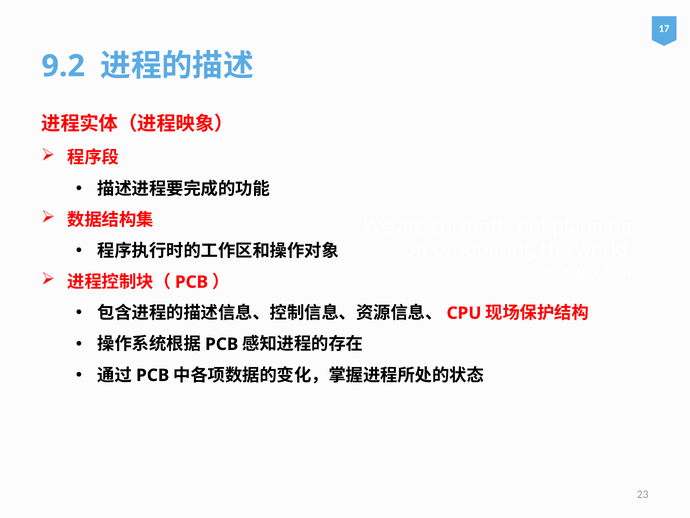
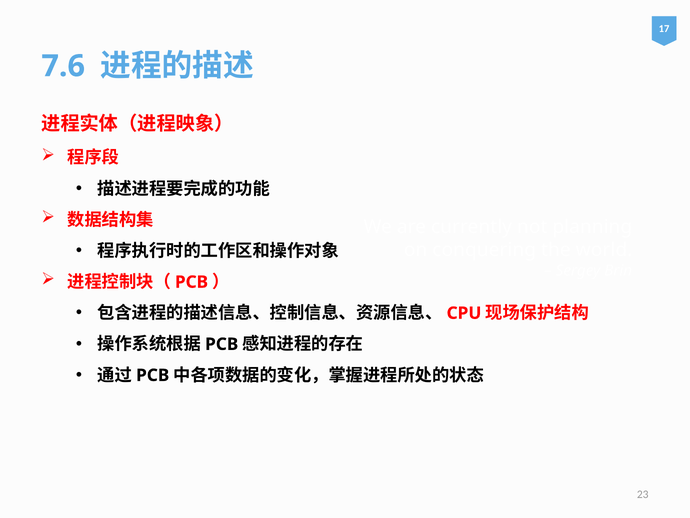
9.2: 9.2 -> 7.6
